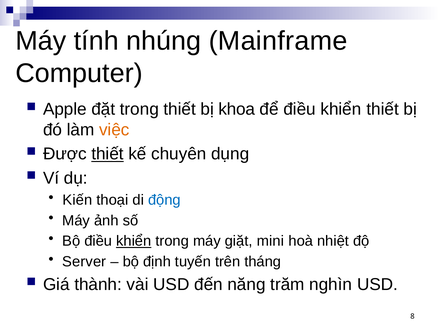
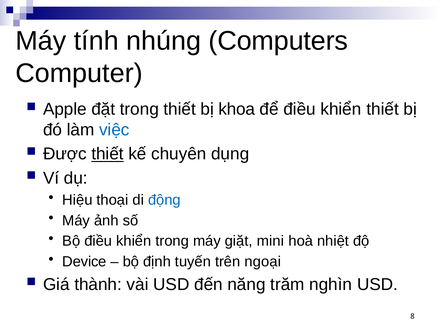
Mainframe: Mainframe -> Computers
việc colour: orange -> blue
Kiến: Kiến -> Hiệu
khiển at (134, 241) underline: present -> none
Server: Server -> Device
tháng: tháng -> ngoại
